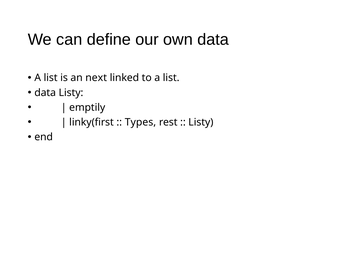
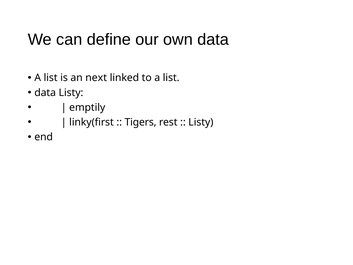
Types: Types -> Tigers
